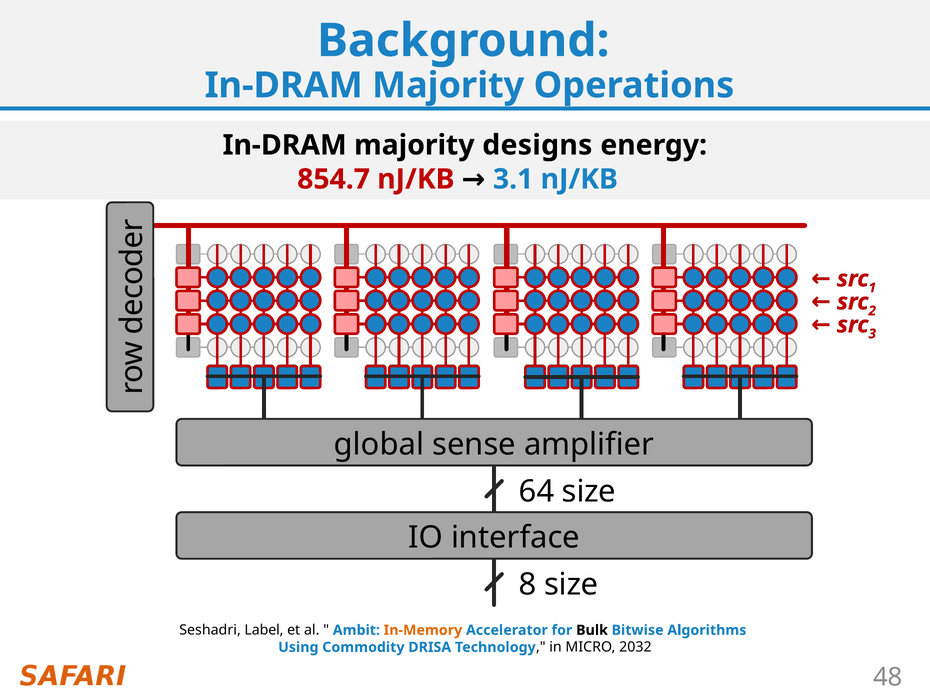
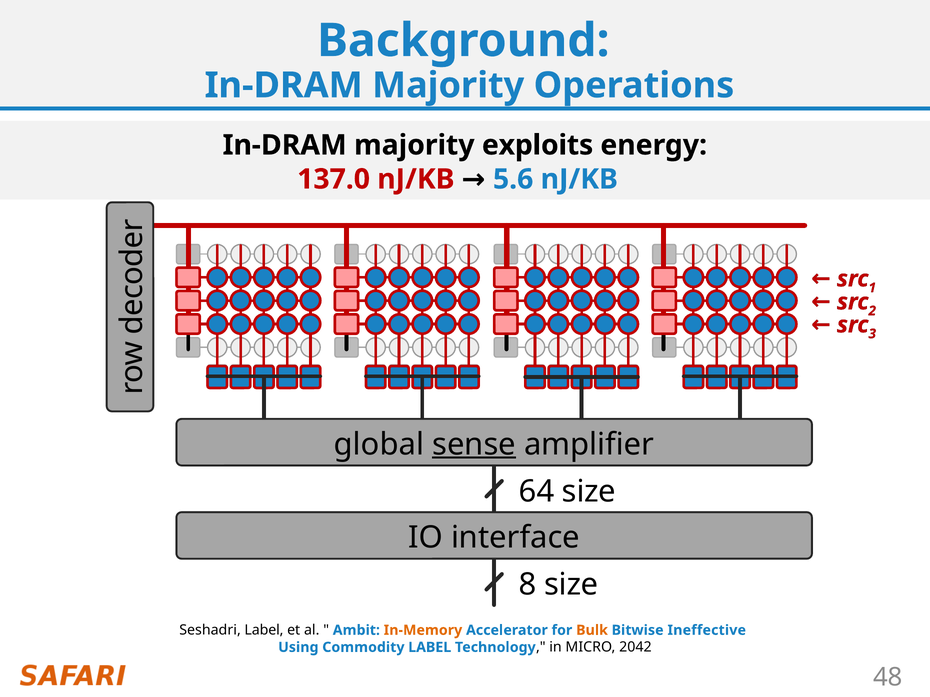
designs: designs -> exploits
854.7: 854.7 -> 137.0
3.1: 3.1 -> 5.6
sense underline: none -> present
Bulk colour: black -> orange
Algorithms: Algorithms -> Ineffective
Commodity DRISA: DRISA -> LABEL
2032: 2032 -> 2042
